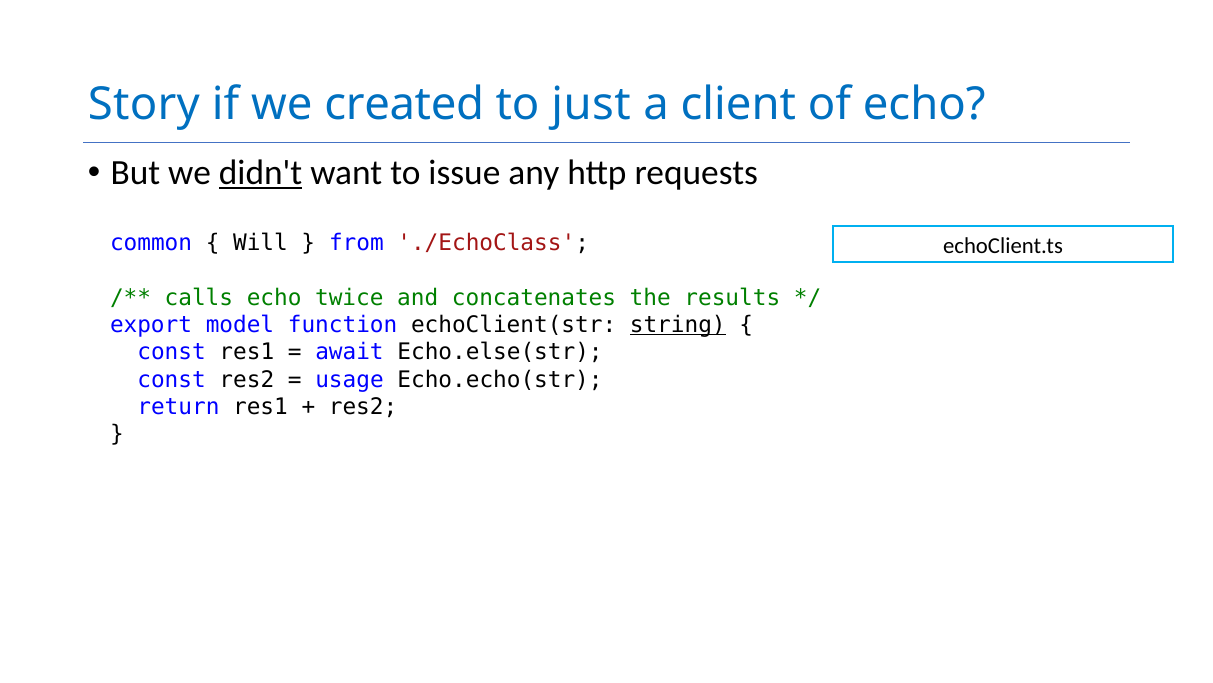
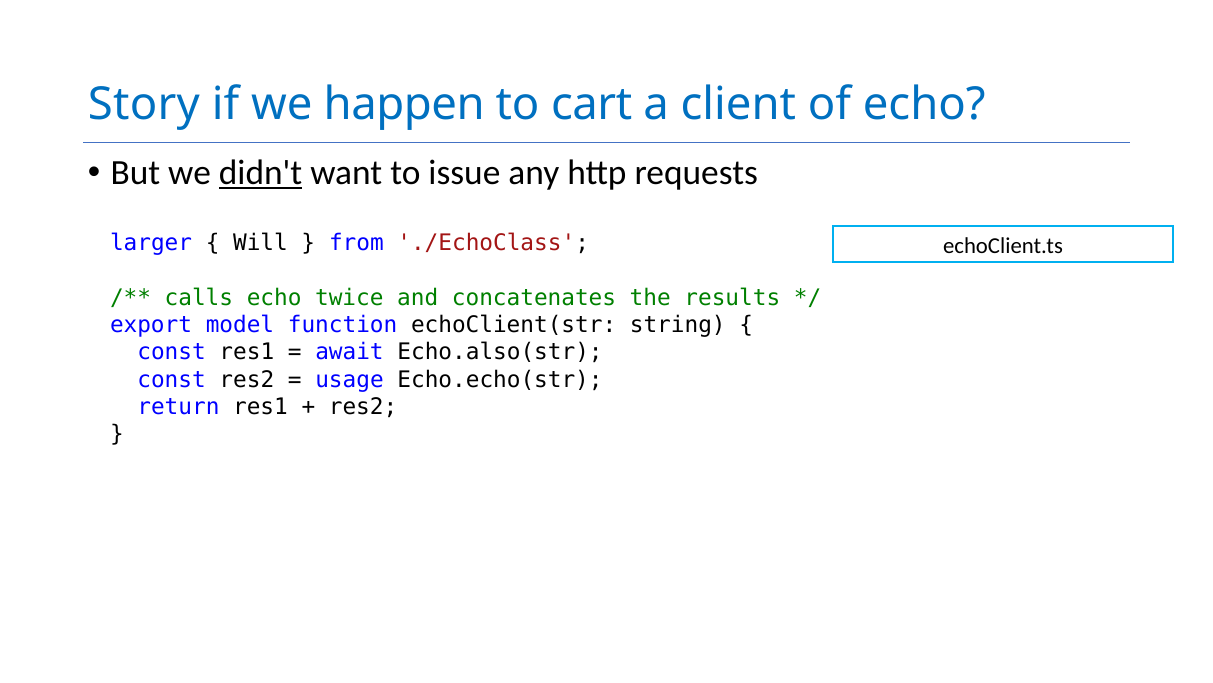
created: created -> happen
just: just -> cart
common: common -> larger
string underline: present -> none
Echo.else(str: Echo.else(str -> Echo.also(str
